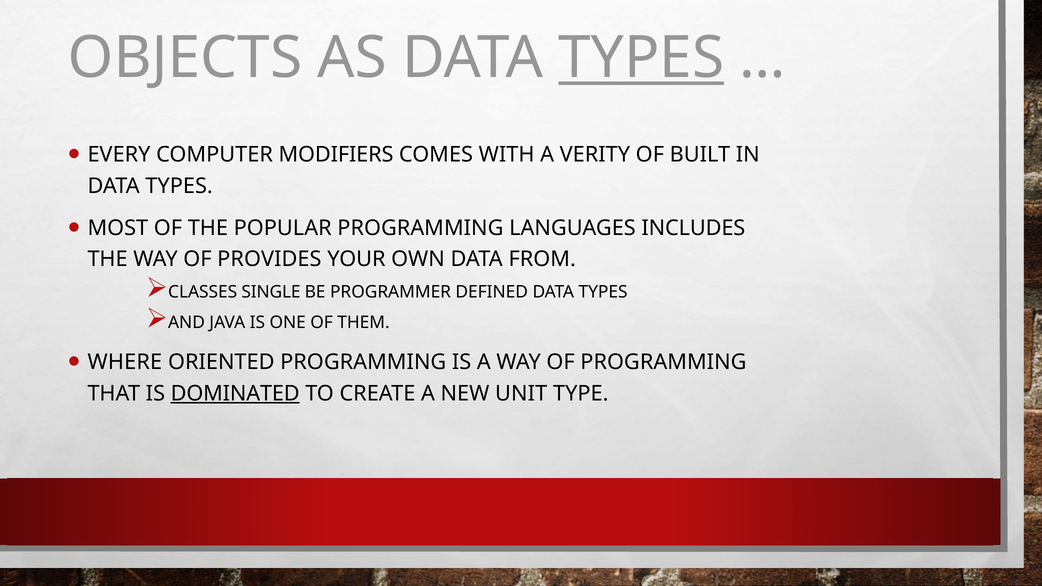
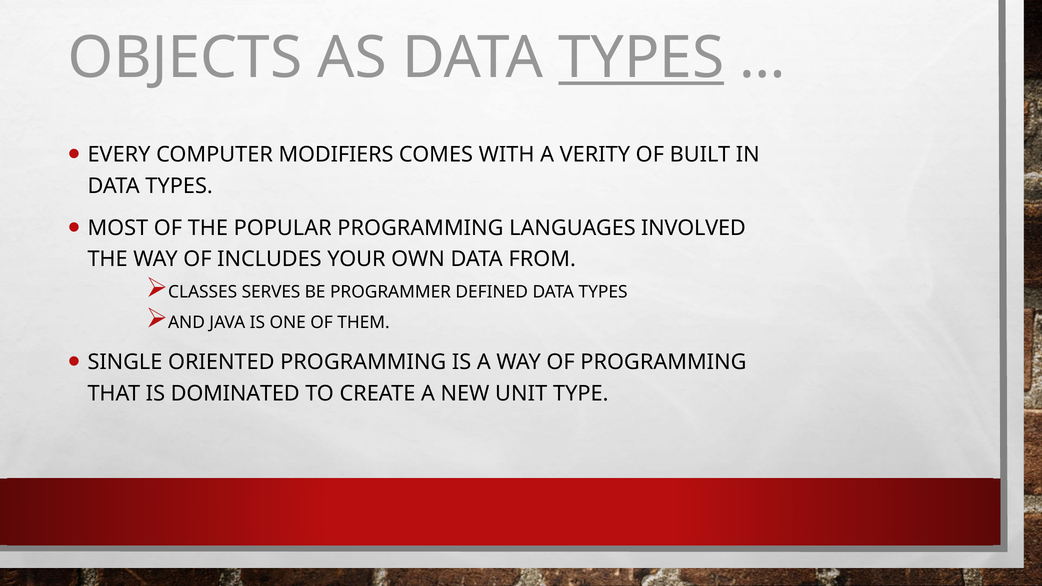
INCLUDES: INCLUDES -> INVOLVED
PROVIDES: PROVIDES -> INCLUDES
SINGLE: SINGLE -> SERVES
WHERE: WHERE -> SINGLE
DOMINATED underline: present -> none
